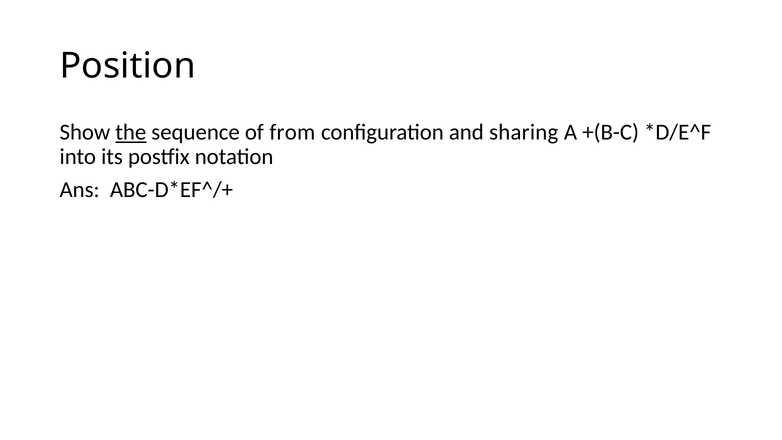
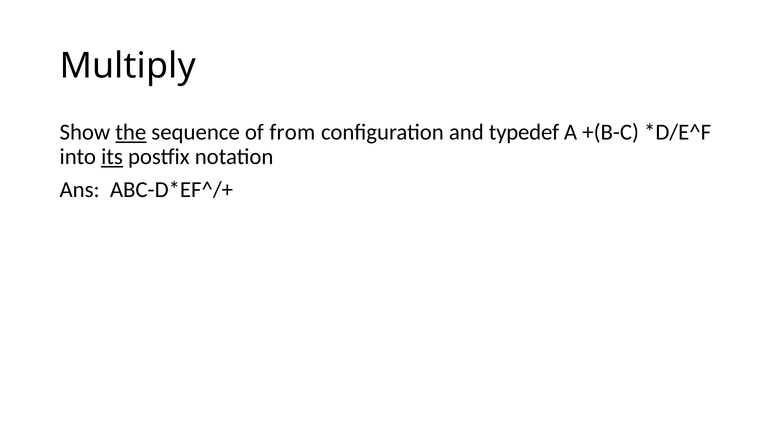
Position: Position -> Multiply
sharing: sharing -> typedef
its underline: none -> present
